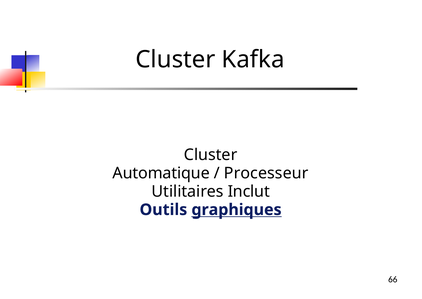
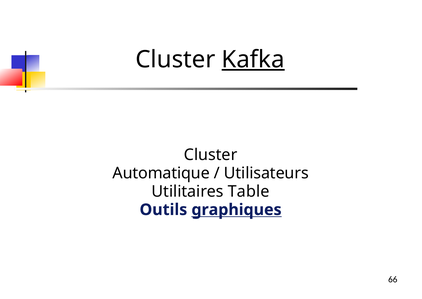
Kafka underline: none -> present
Processeur: Processeur -> Utilisateurs
Inclut: Inclut -> Table
